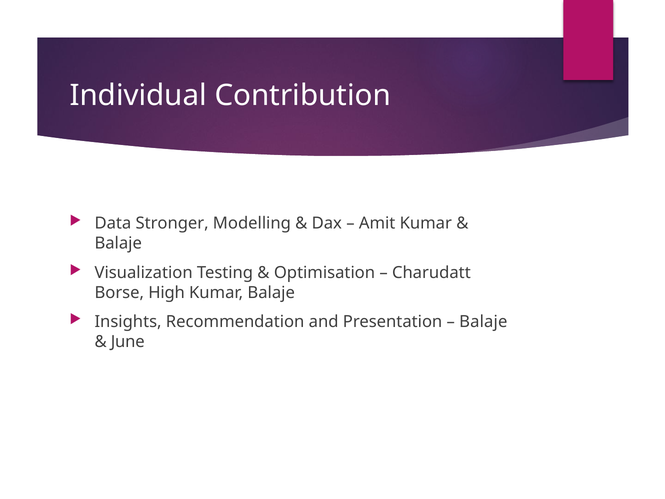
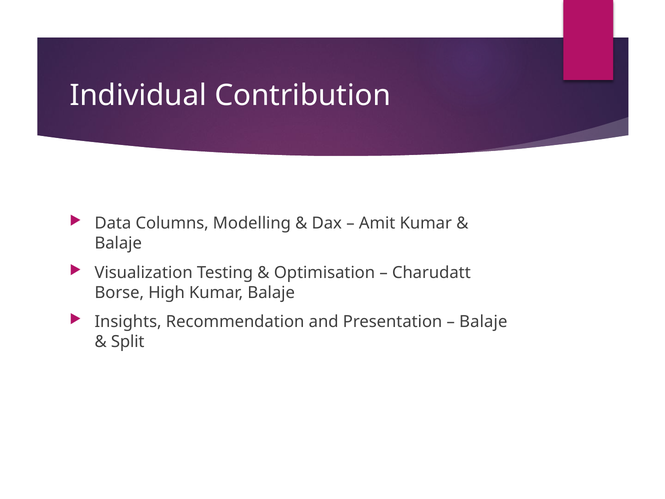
Stronger: Stronger -> Columns
June: June -> Split
